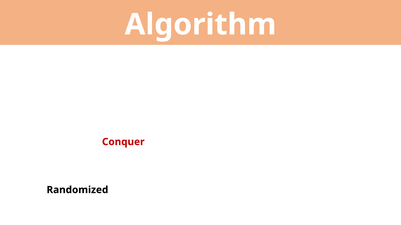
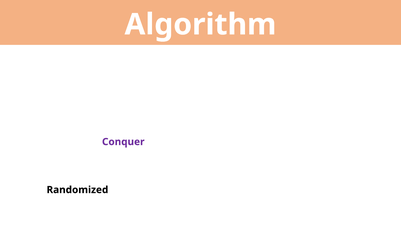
Conquer colour: red -> purple
